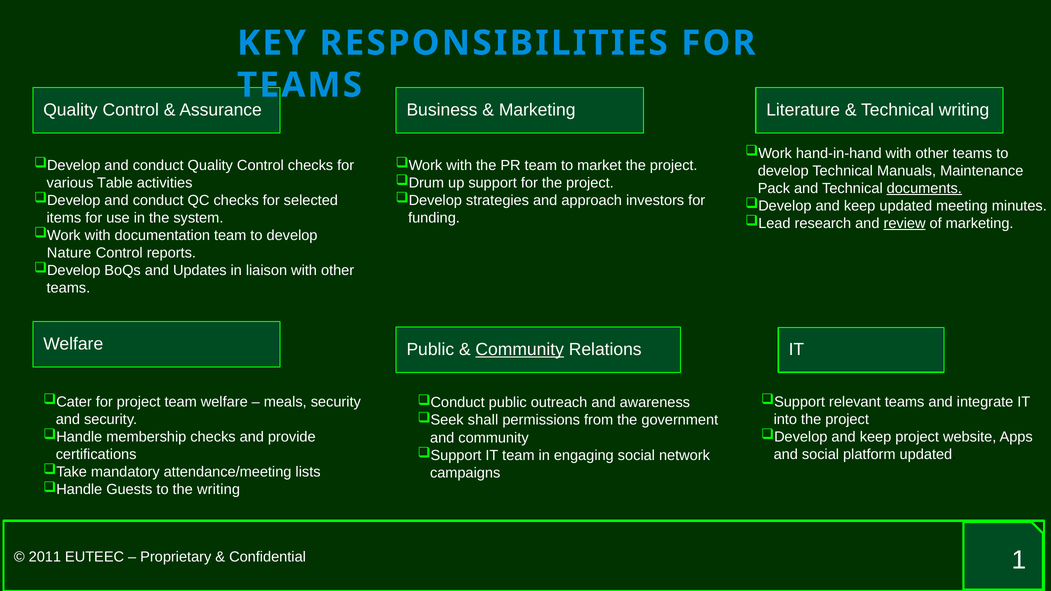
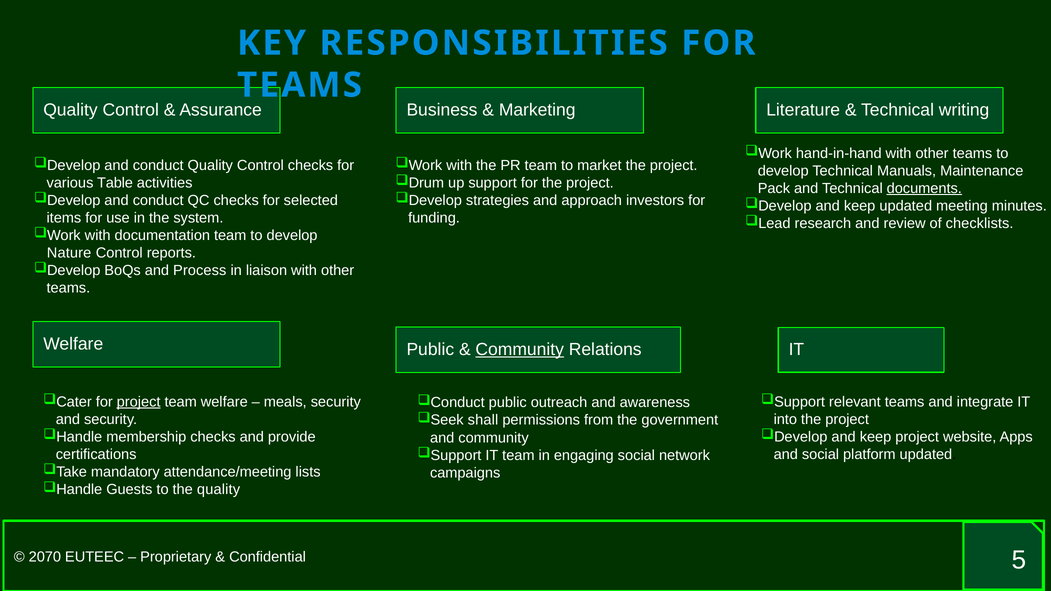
review underline: present -> none
of marketing: marketing -> checklists
Updates: Updates -> Process
project at (139, 402) underline: none -> present
the writing: writing -> quality
2011: 2011 -> 2070
1: 1 -> 5
